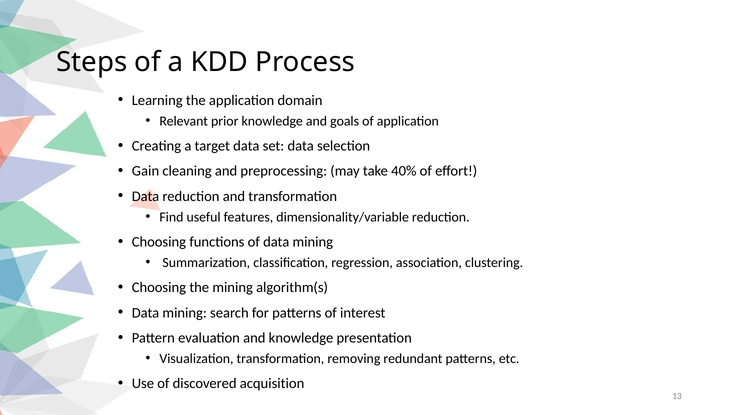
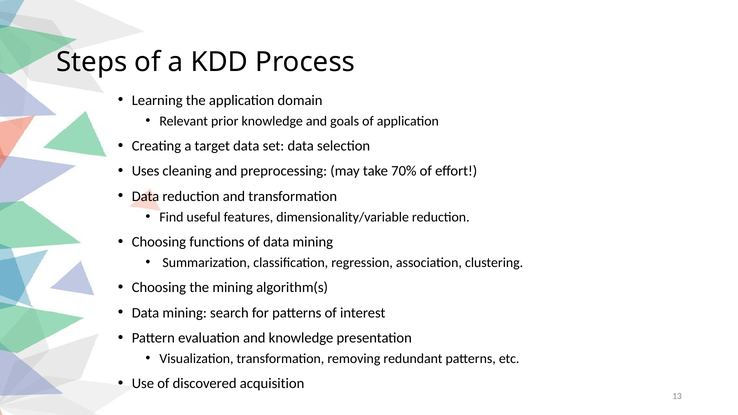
Gain: Gain -> Uses
40%: 40% -> 70%
